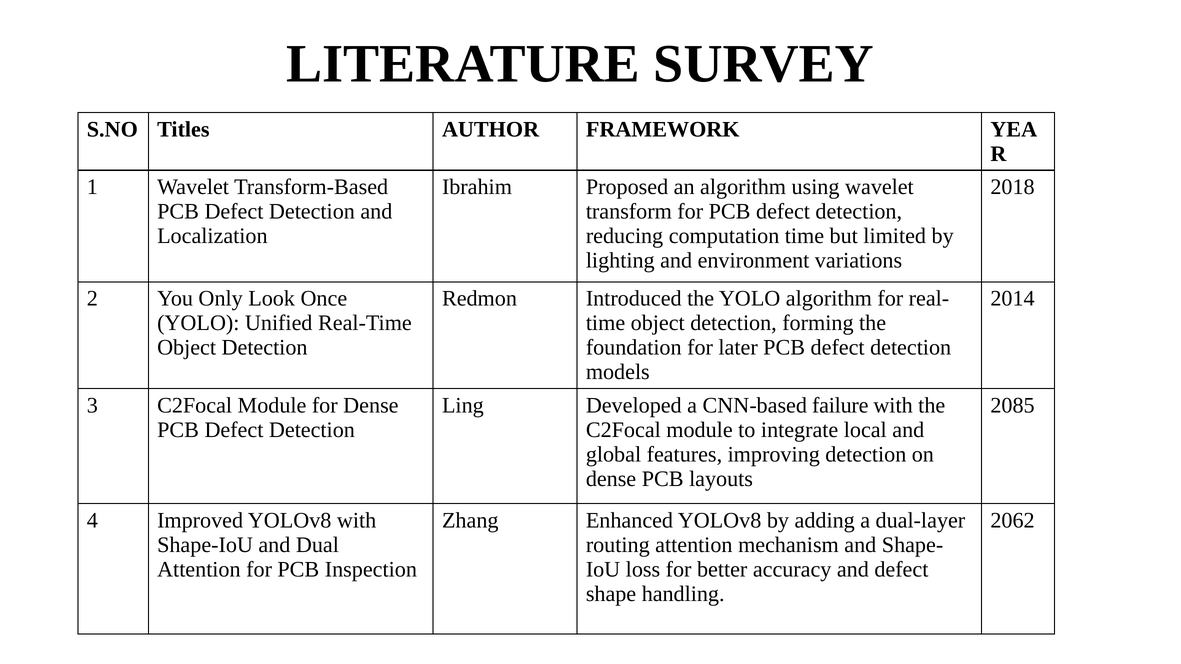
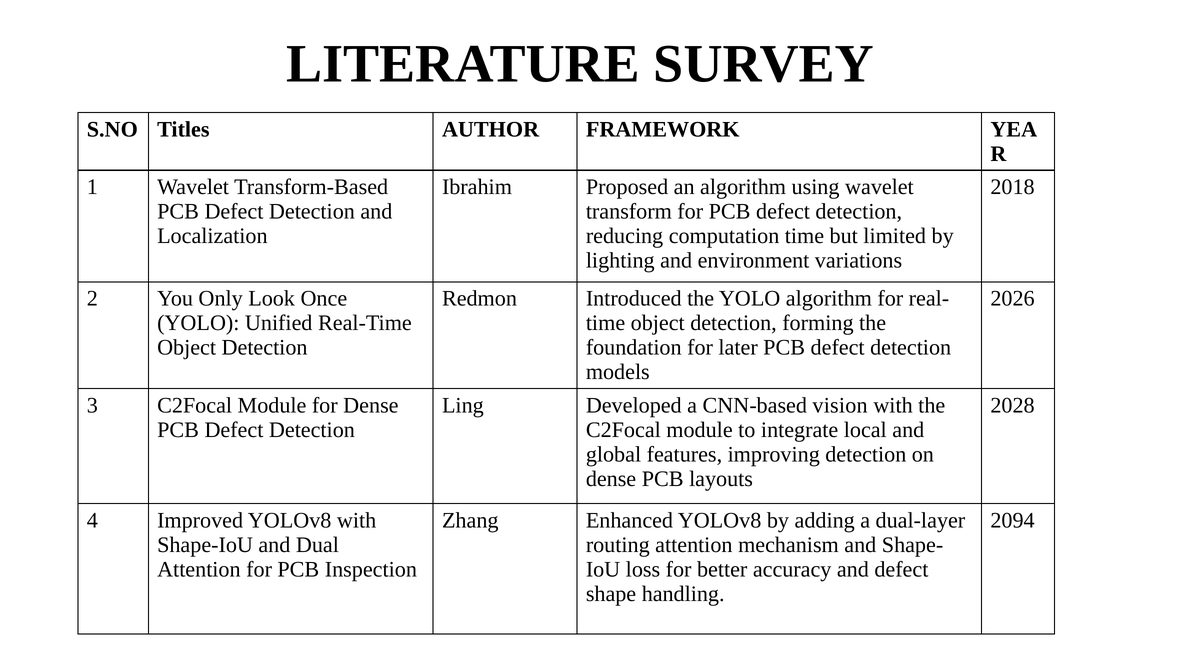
2014: 2014 -> 2026
failure: failure -> vision
2085: 2085 -> 2028
2062: 2062 -> 2094
